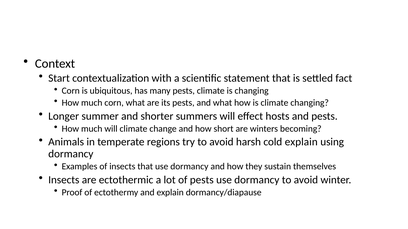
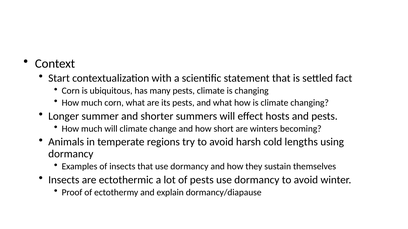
cold explain: explain -> lengths
